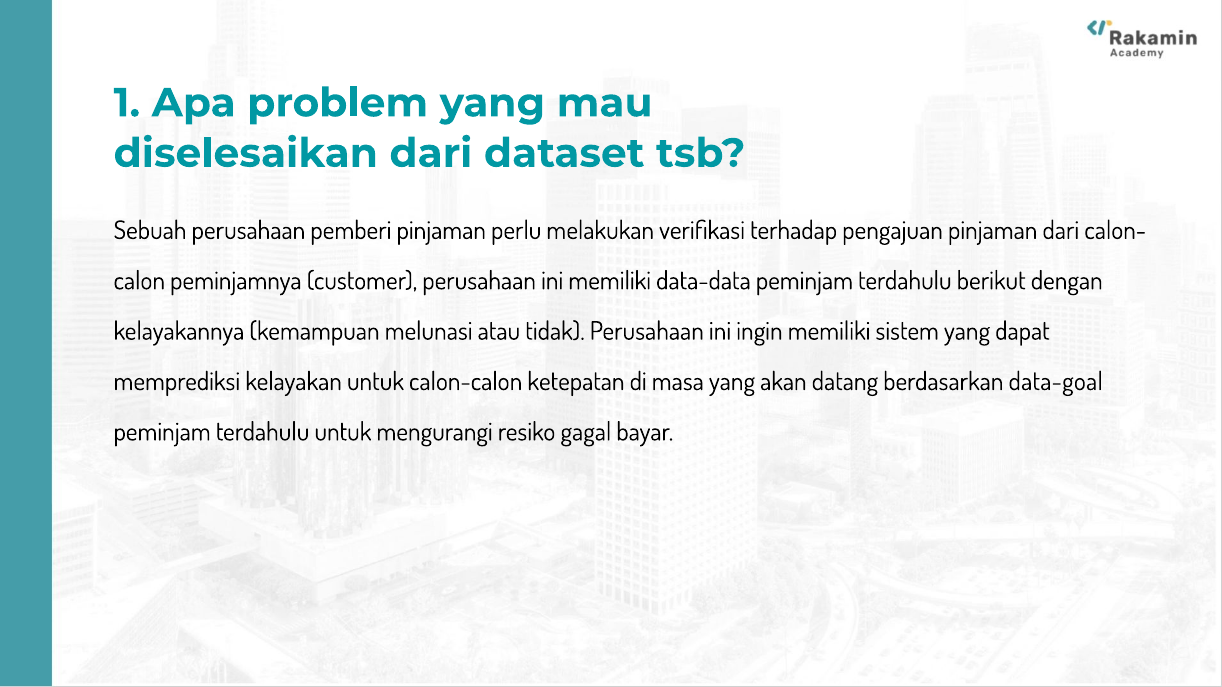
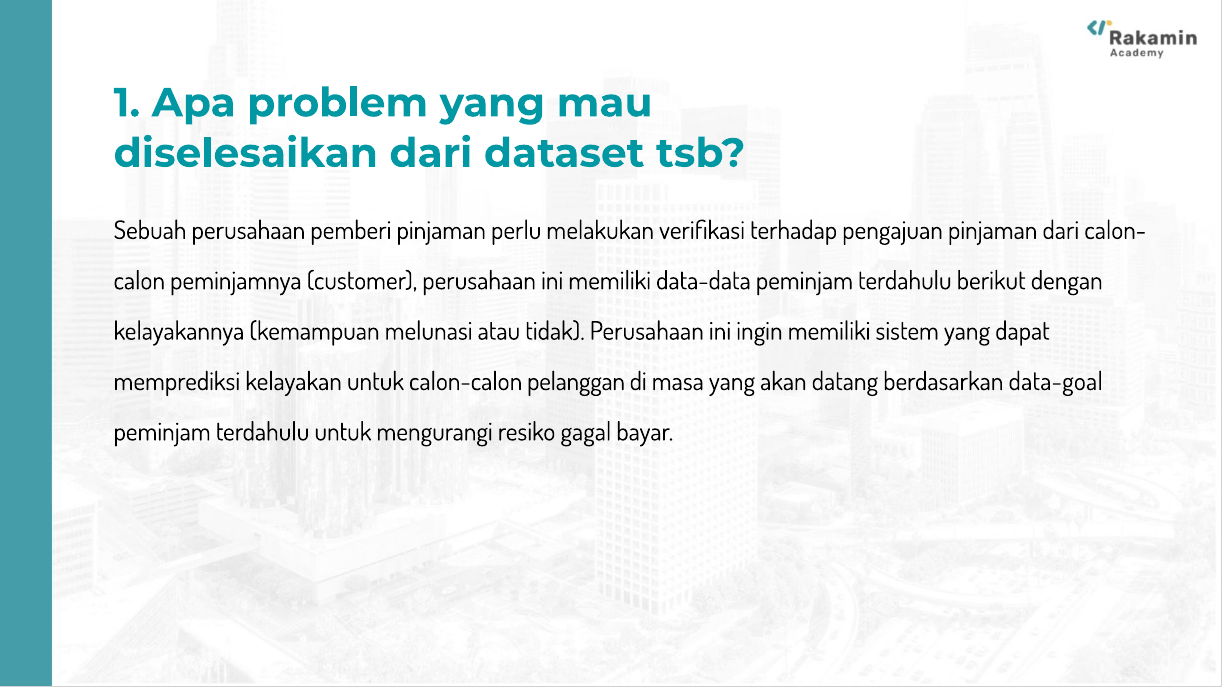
ketepatan: ketepatan -> pelanggan
